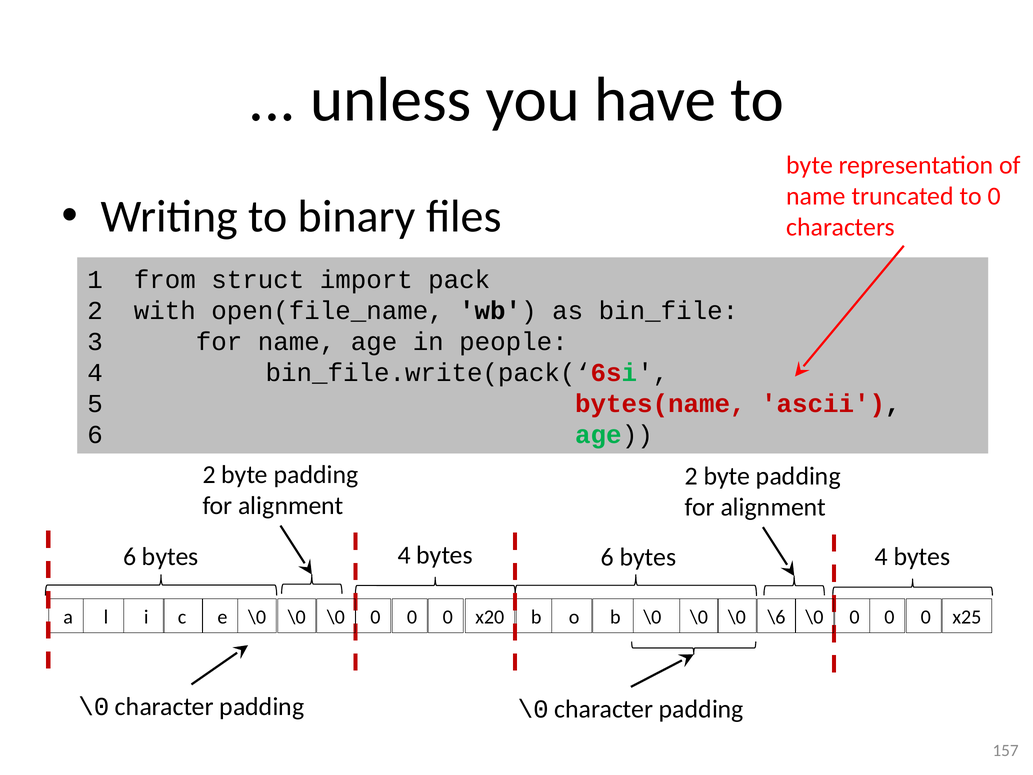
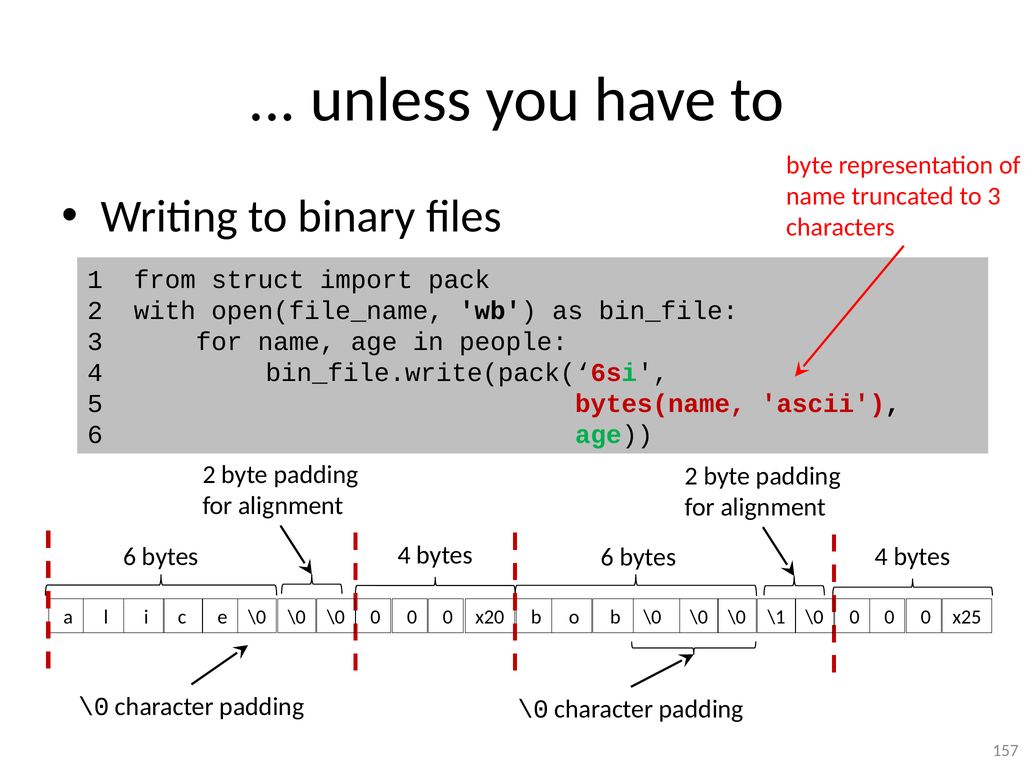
to 0: 0 -> 3
\6: \6 -> \1
